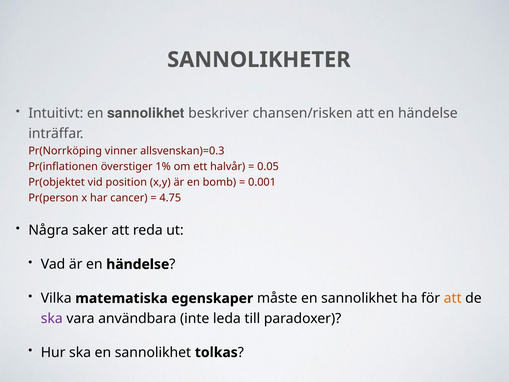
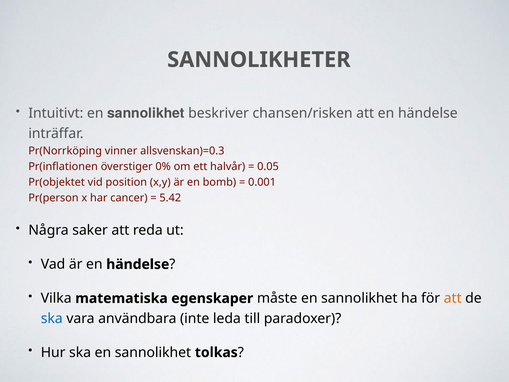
1%: 1% -> 0%
4.75: 4.75 -> 5.42
ska at (52, 318) colour: purple -> blue
